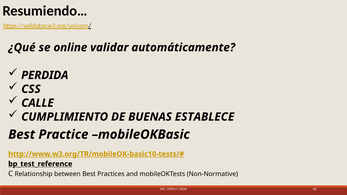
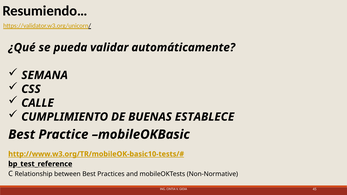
online: online -> pueda
PERDIDA: PERDIDA -> SEMANA
